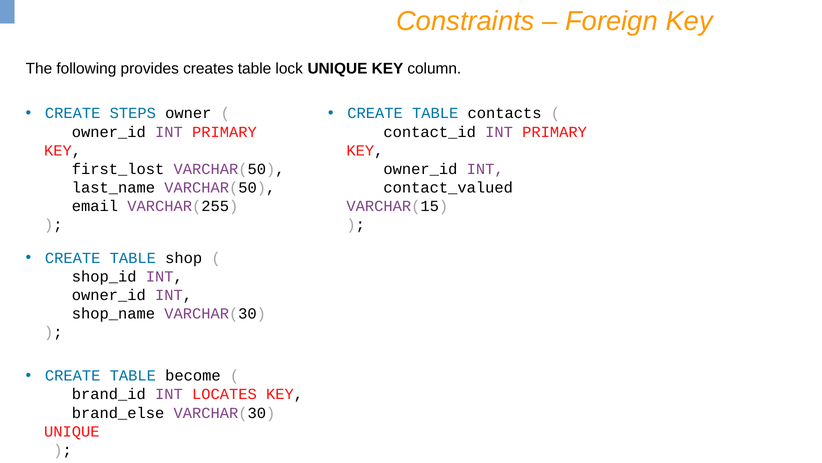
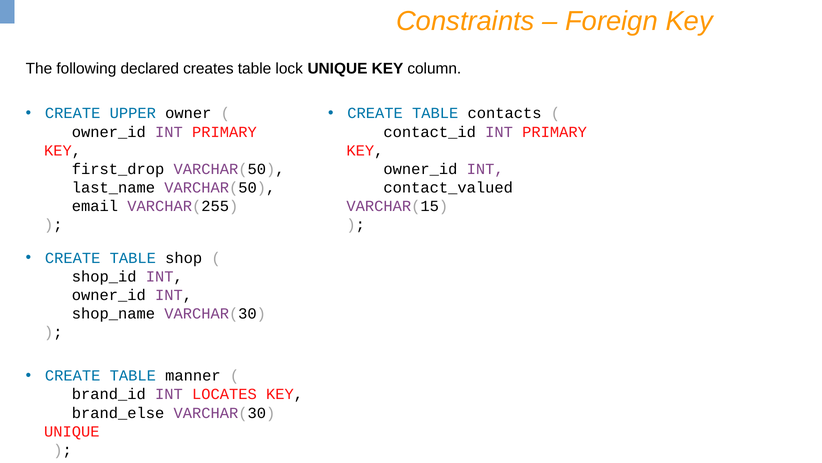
provides: provides -> declared
STEPS: STEPS -> UPPER
first_lost: first_lost -> first_drop
become: become -> manner
